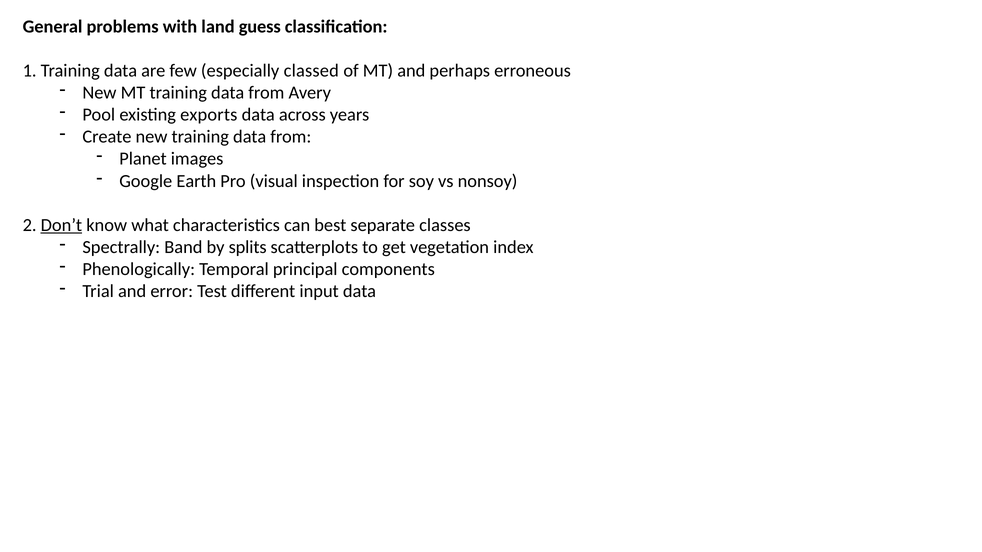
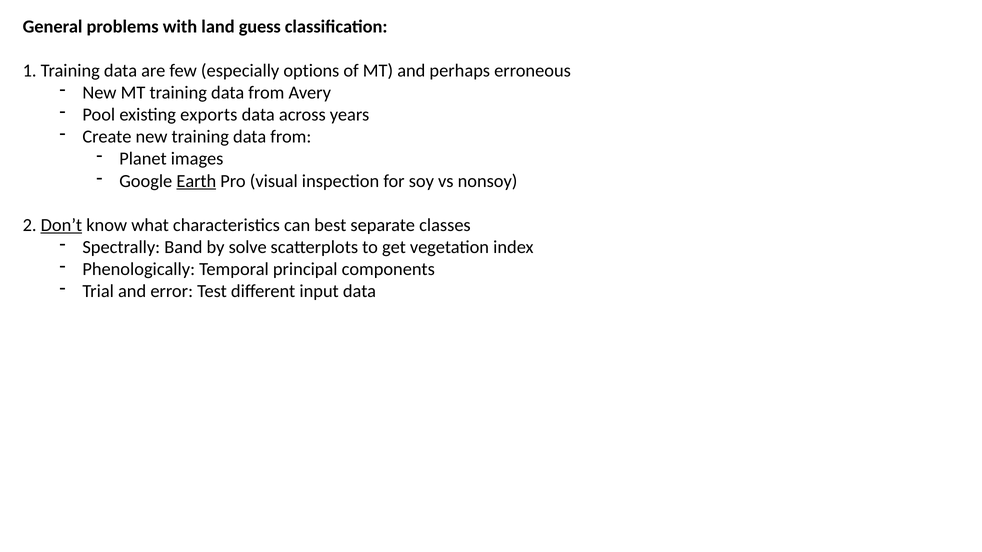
classed: classed -> options
Earth underline: none -> present
splits: splits -> solve
